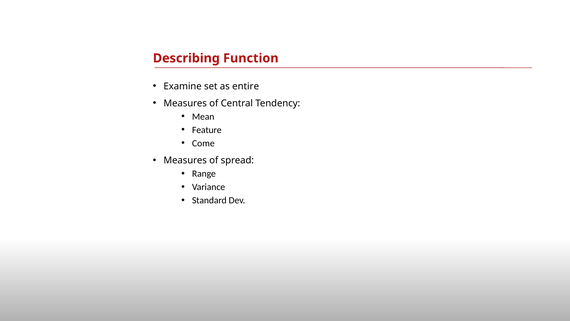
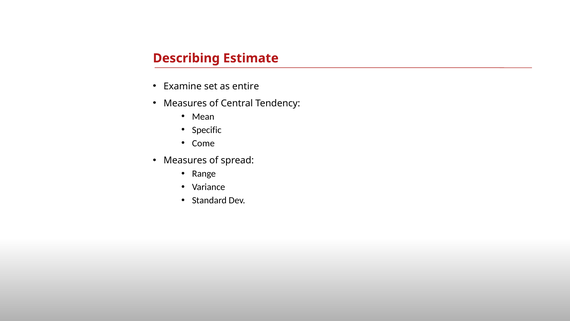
Function: Function -> Estimate
Feature: Feature -> Specific
